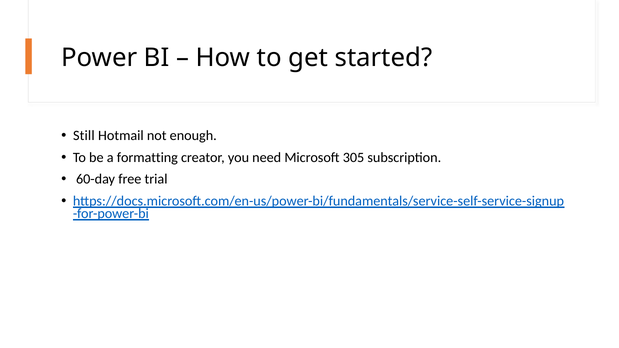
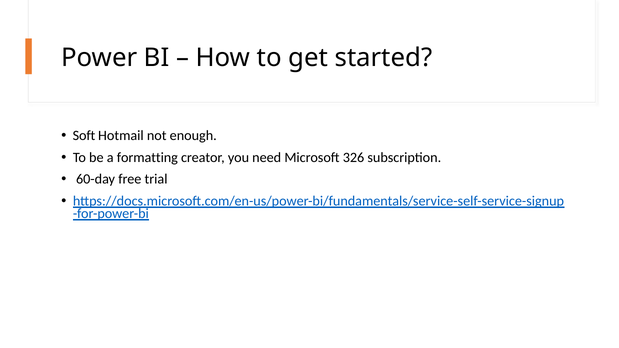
Still: Still -> Soft
305: 305 -> 326
